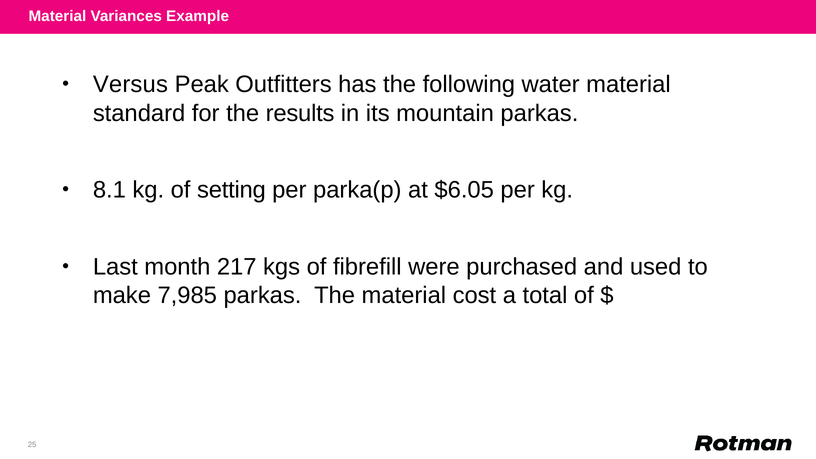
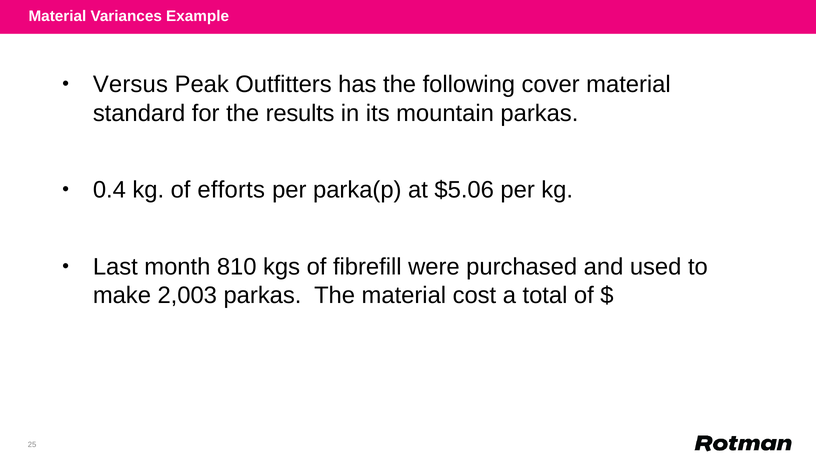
water: water -> cover
8.1: 8.1 -> 0.4
setting: setting -> efforts
$6.05: $6.05 -> $5.06
217: 217 -> 810
7,985: 7,985 -> 2,003
